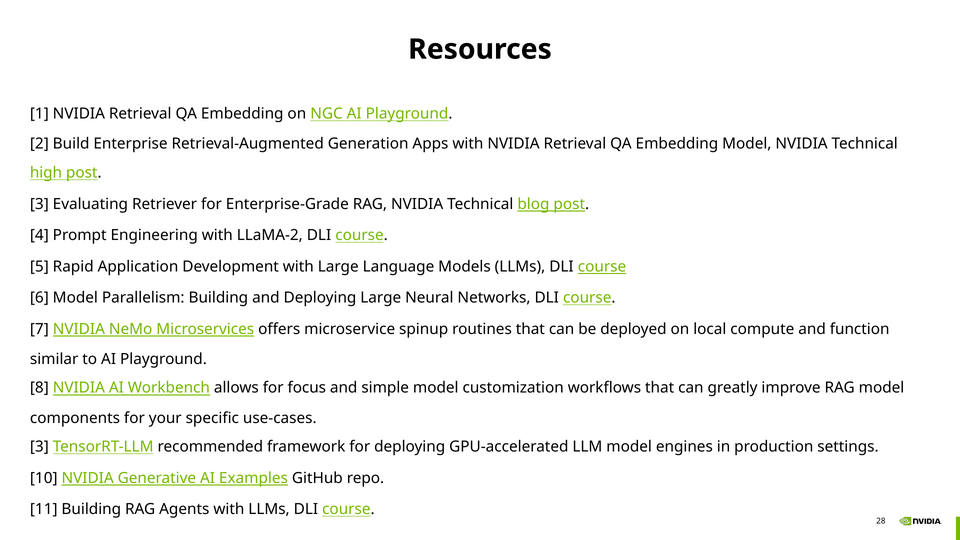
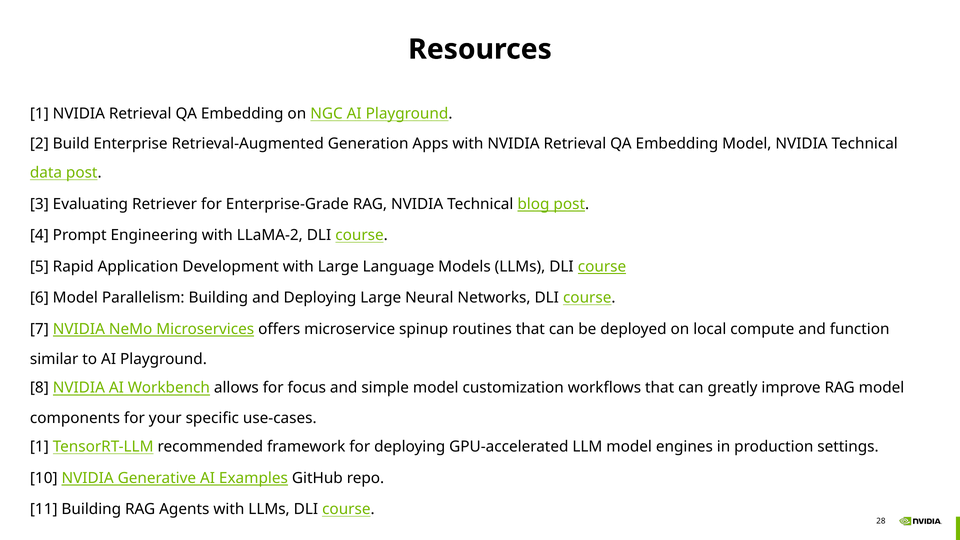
high: high -> data
3 at (39, 447): 3 -> 1
